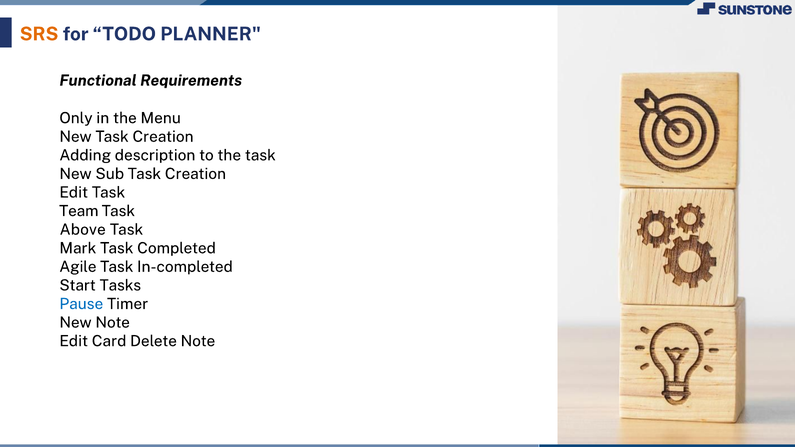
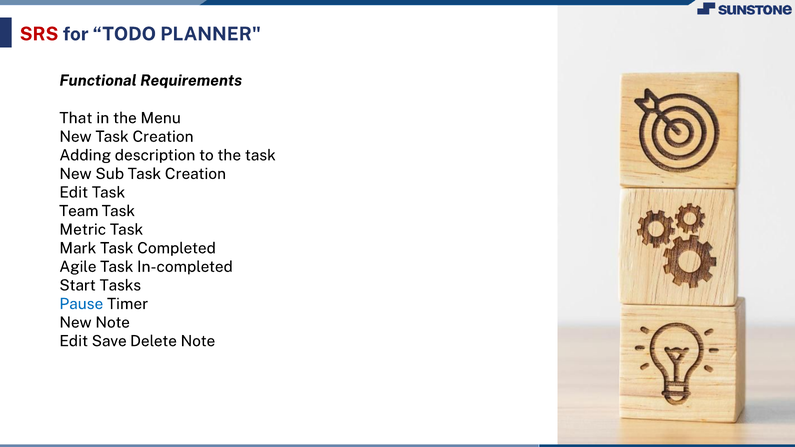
SRS colour: orange -> red
Only: Only -> That
Above: Above -> Metric
Card: Card -> Save
